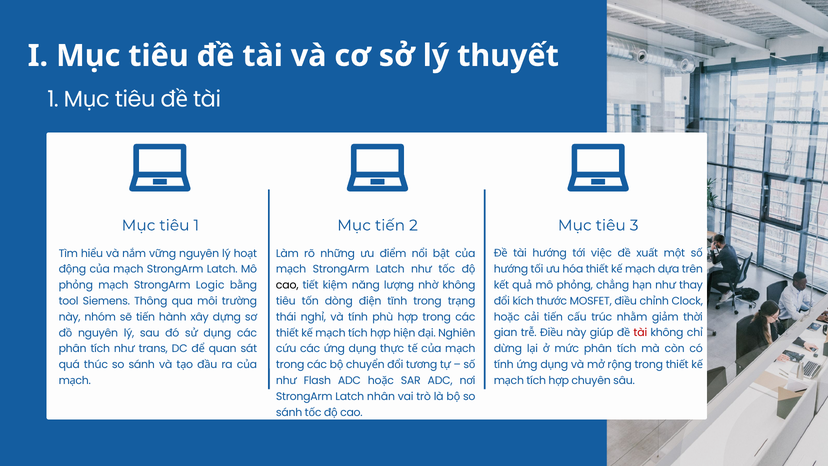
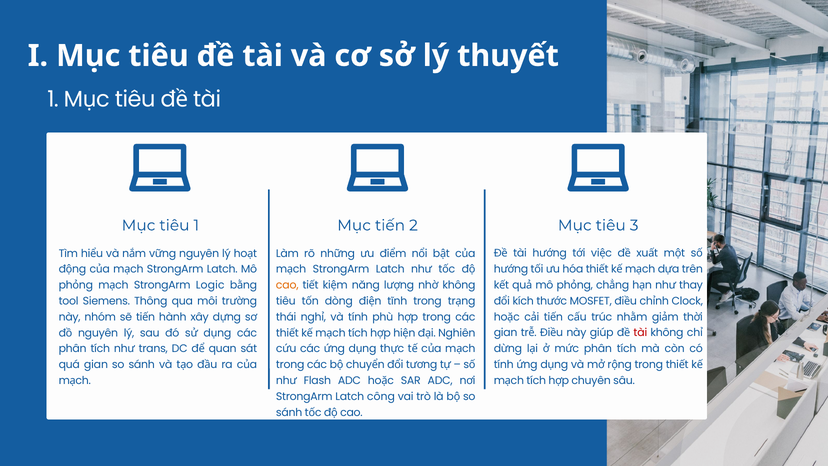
cao at (287, 285) colour: black -> orange
quá thúc: thúc -> gian
nhân: nhân -> công
